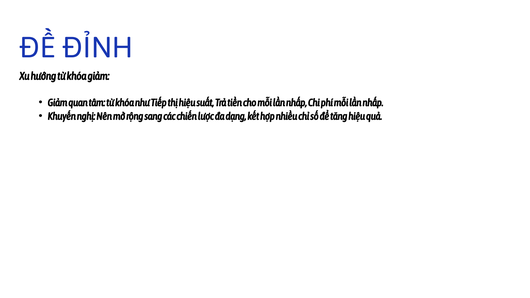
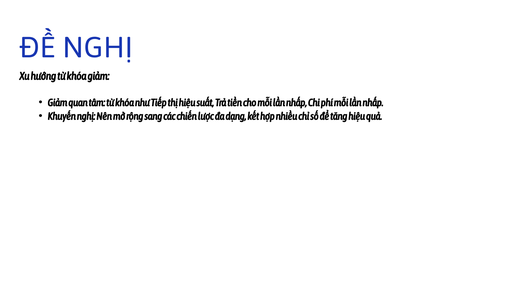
ĐỀ ĐỈNH: ĐỈNH -> NGHỊ
